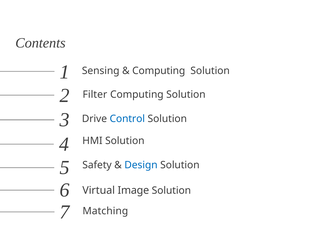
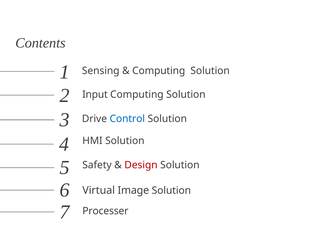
Filter: Filter -> Input
Design colour: blue -> red
Matching: Matching -> Processer
